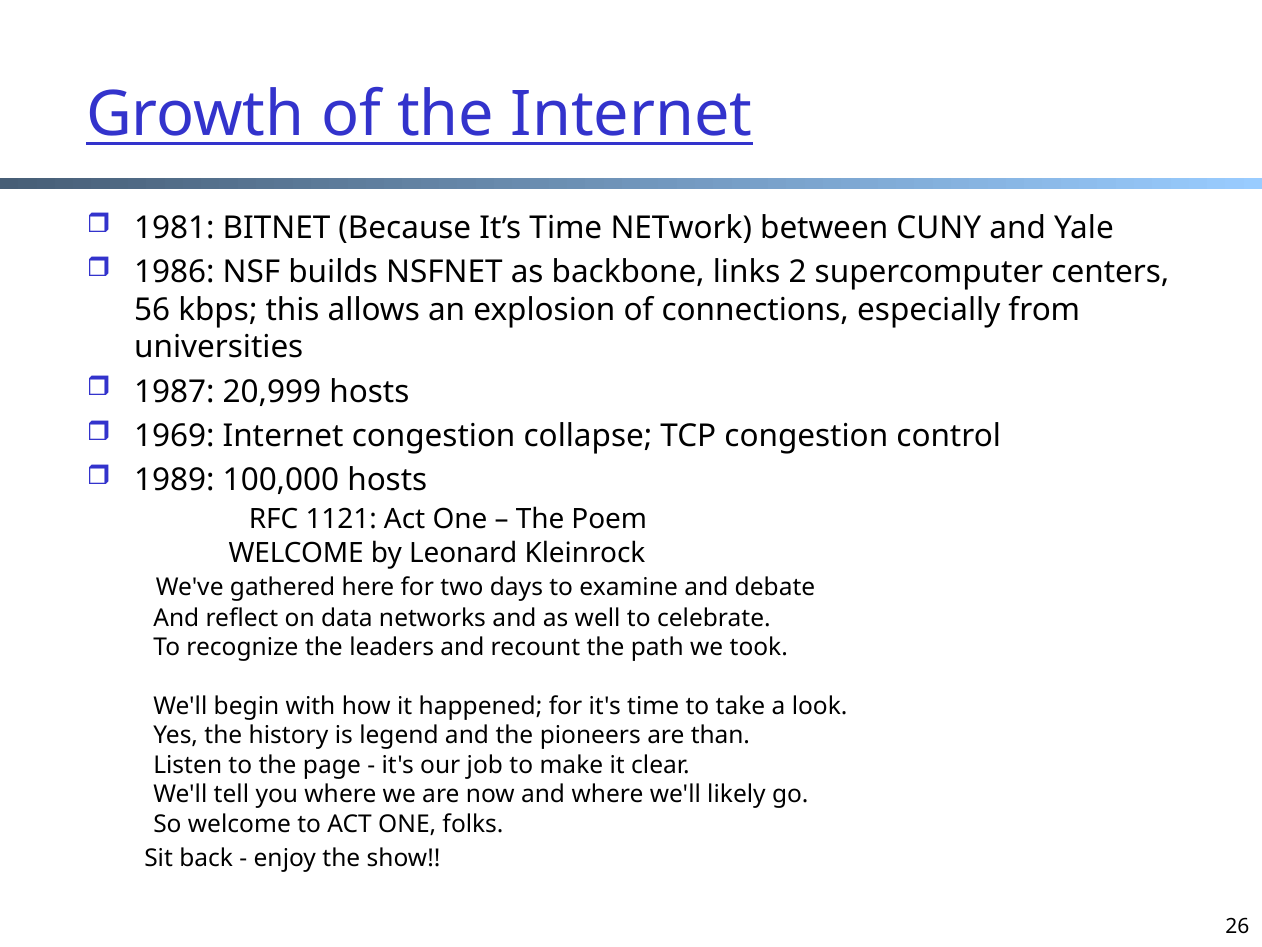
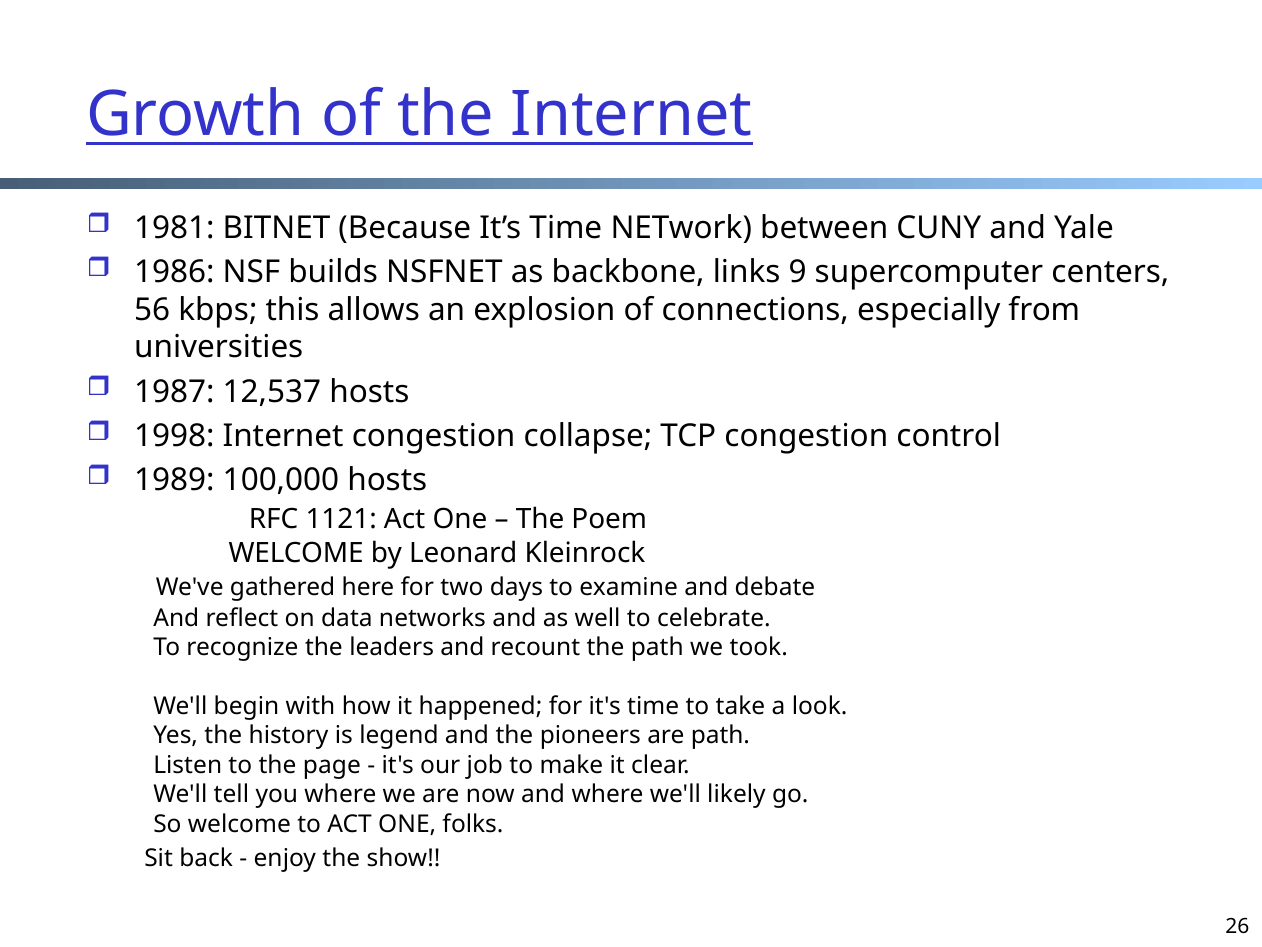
2: 2 -> 9
20,999: 20,999 -> 12,537
1969: 1969 -> 1998
are than: than -> path
